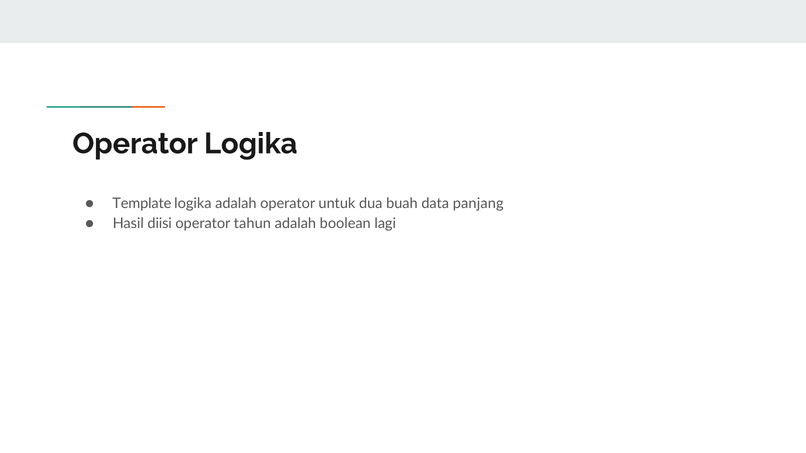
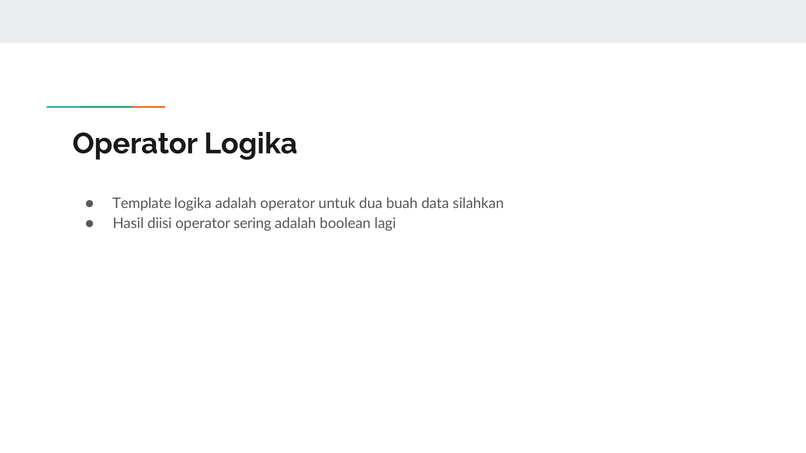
panjang: panjang -> silahkan
tahun: tahun -> sering
